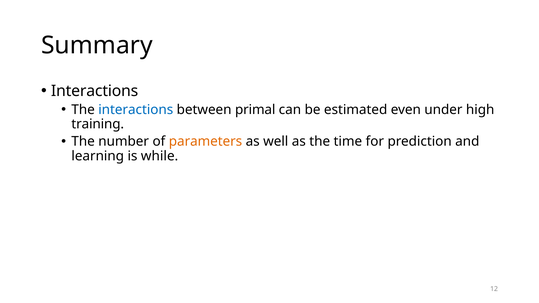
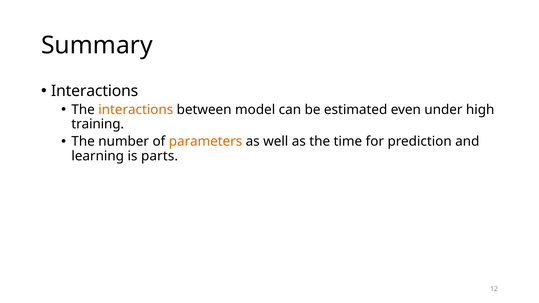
interactions at (136, 110) colour: blue -> orange
primal: primal -> model
while: while -> parts
